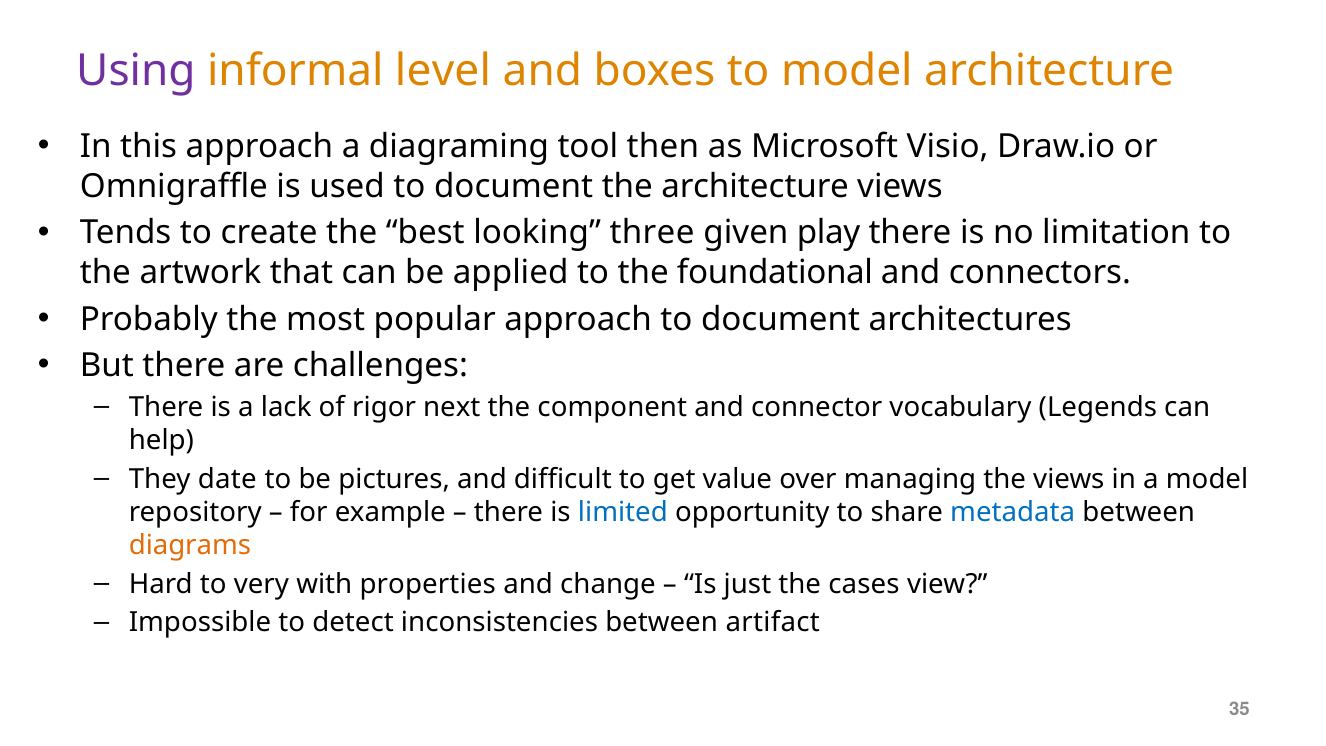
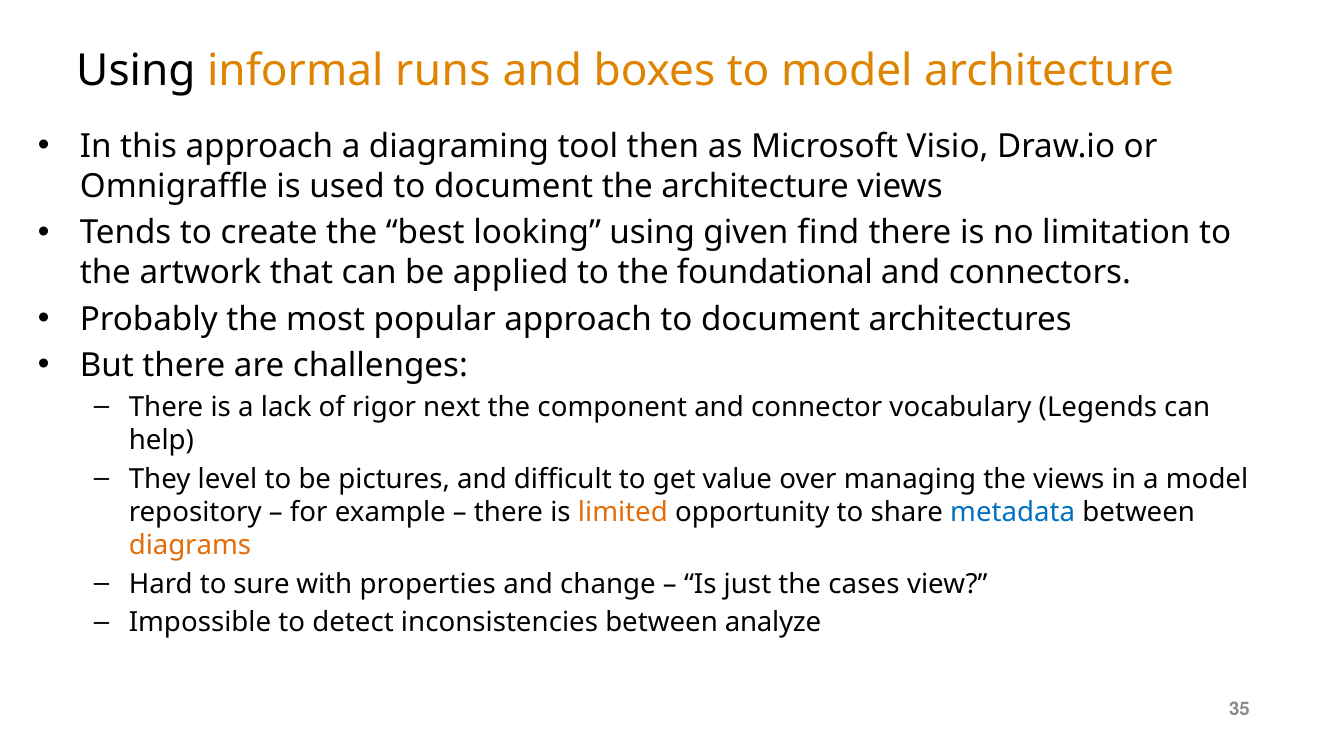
Using at (136, 71) colour: purple -> black
level: level -> runs
looking three: three -> using
play: play -> find
date: date -> level
limited colour: blue -> orange
very: very -> sure
artifact: artifact -> analyze
